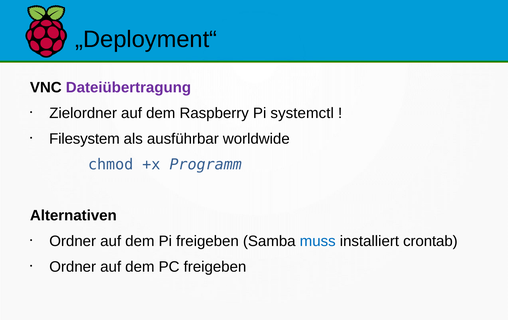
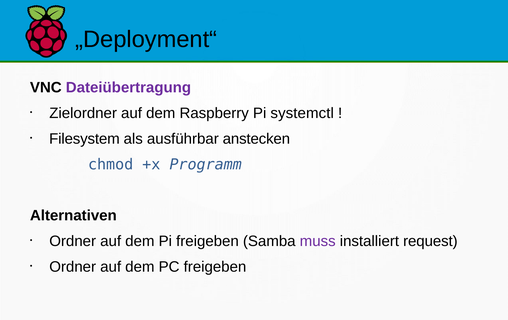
worldwide: worldwide -> anstecken
muss colour: blue -> purple
crontab: crontab -> request
